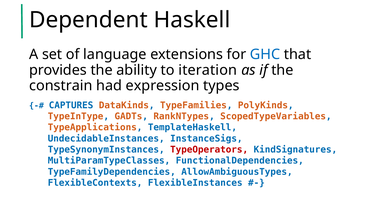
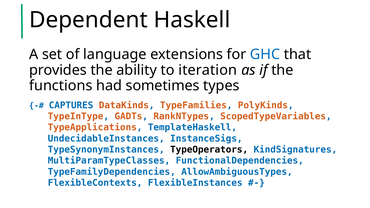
constrain: constrain -> functions
expression: expression -> sometimes
TypeOperators colour: red -> black
